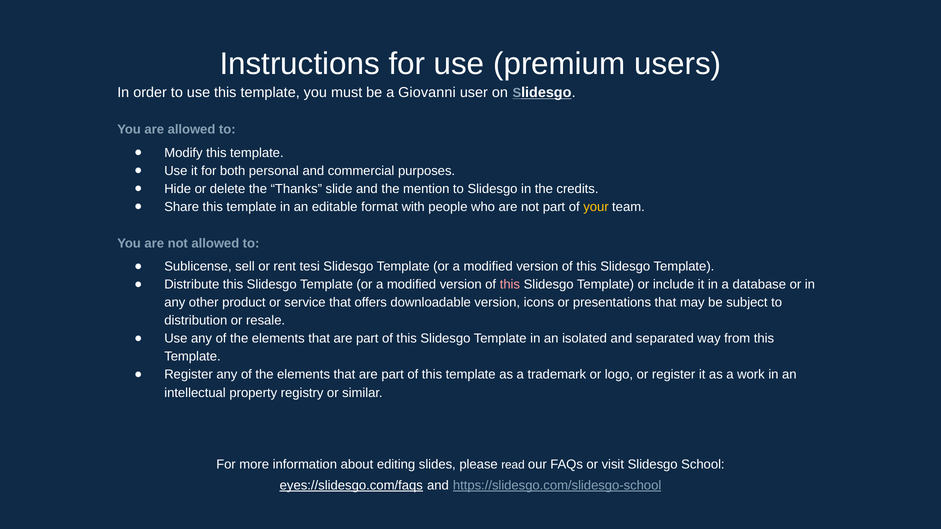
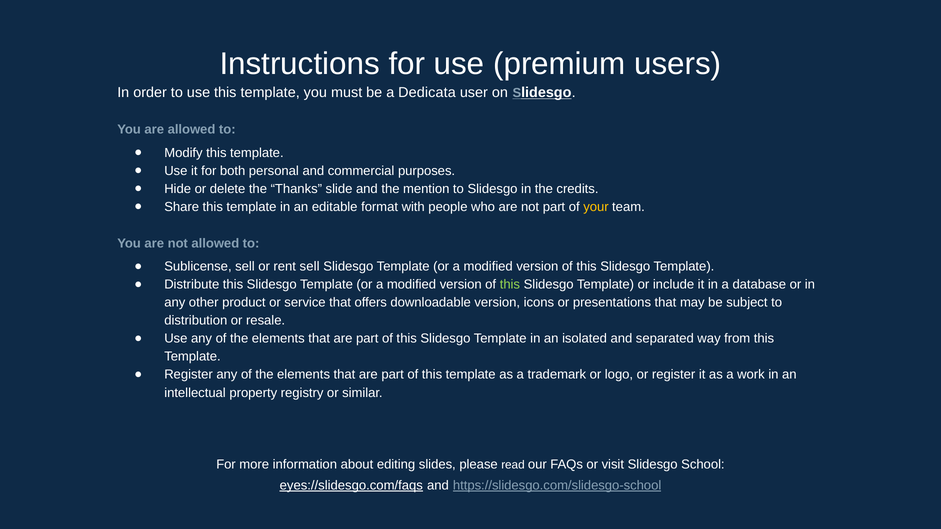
Giovanni: Giovanni -> Dedicata
rent tesi: tesi -> sell
this at (510, 285) colour: pink -> light green
